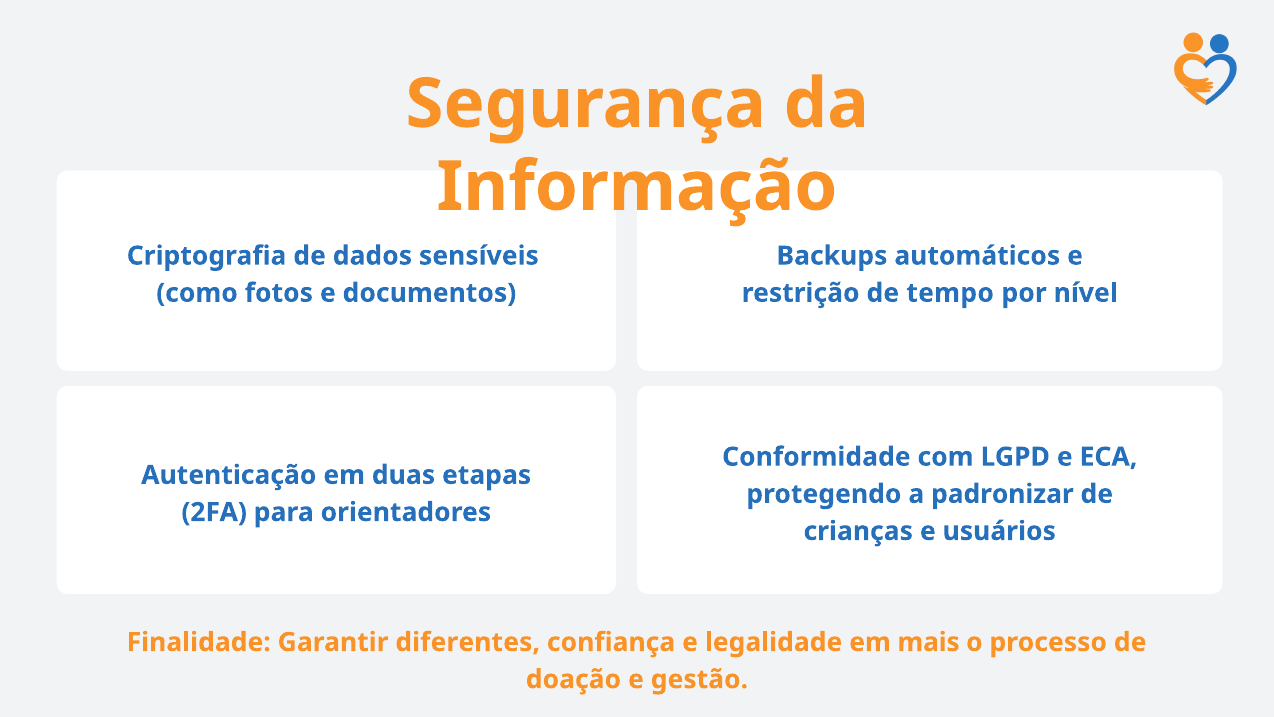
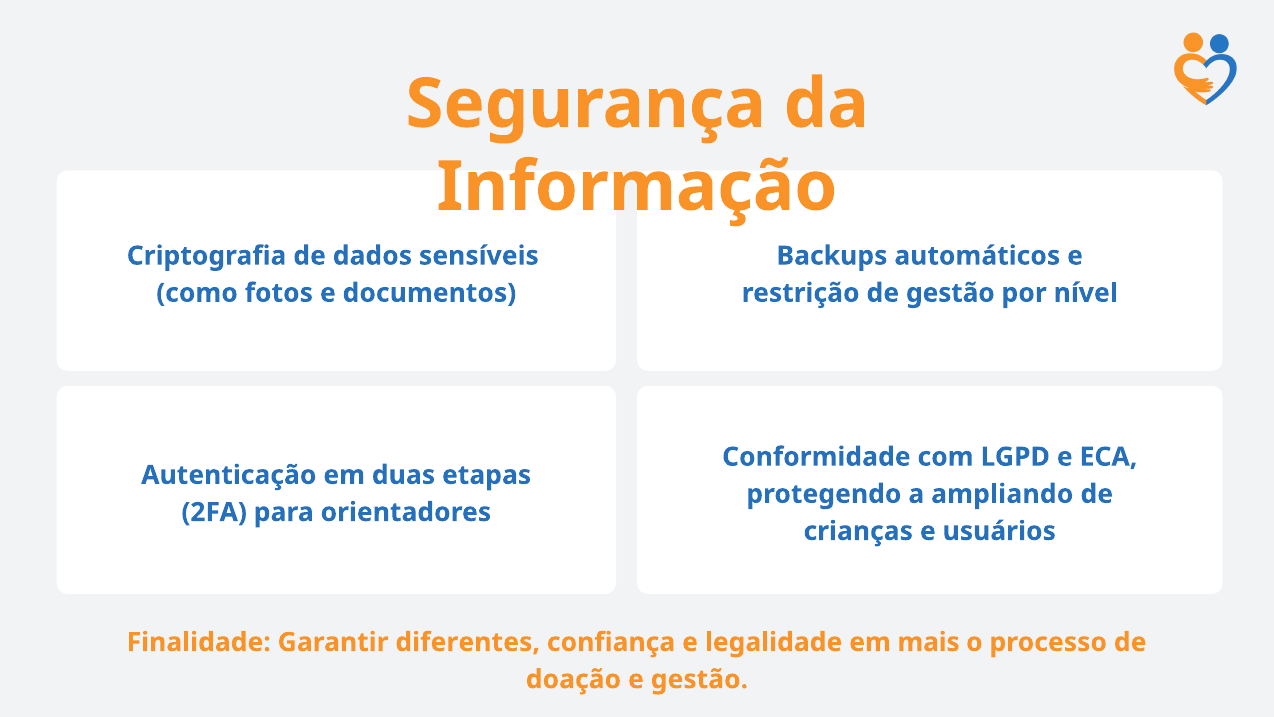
de tempo: tempo -> gestão
padronizar: padronizar -> ampliando
